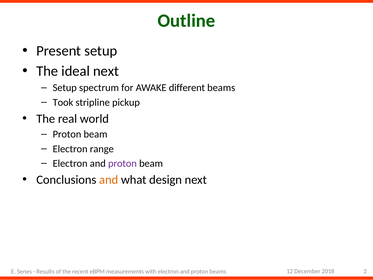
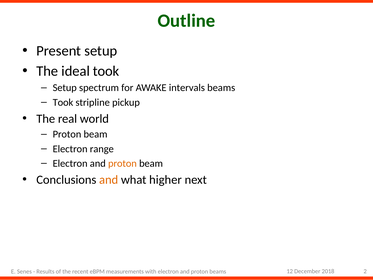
ideal next: next -> took
different: different -> intervals
proton at (122, 163) colour: purple -> orange
design: design -> higher
